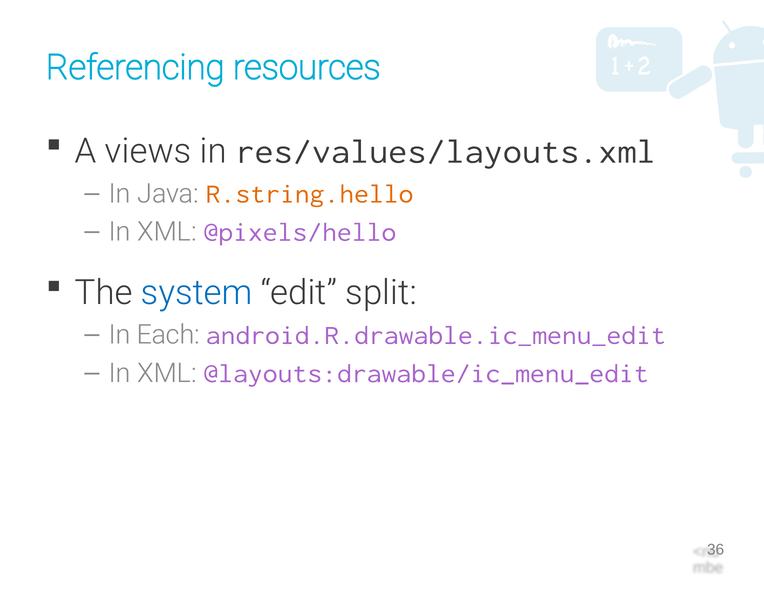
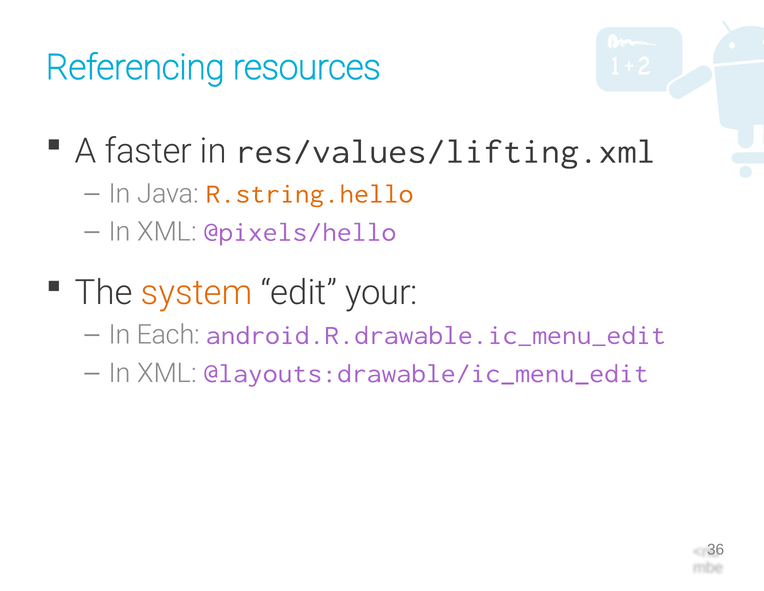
views: views -> faster
res/values/layouts.xml: res/values/layouts.xml -> res/values/lifting.xml
system colour: blue -> orange
split: split -> your
